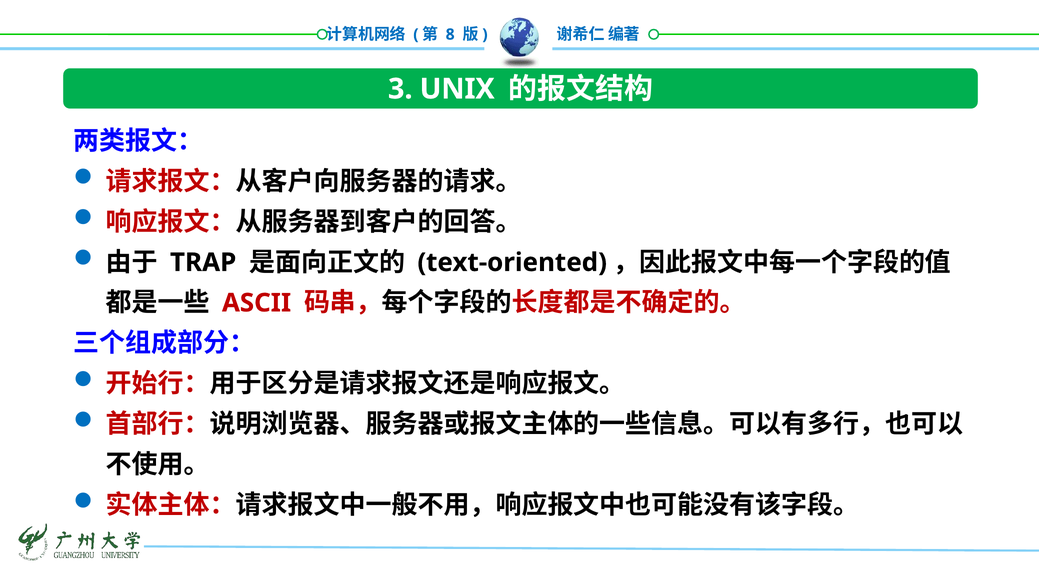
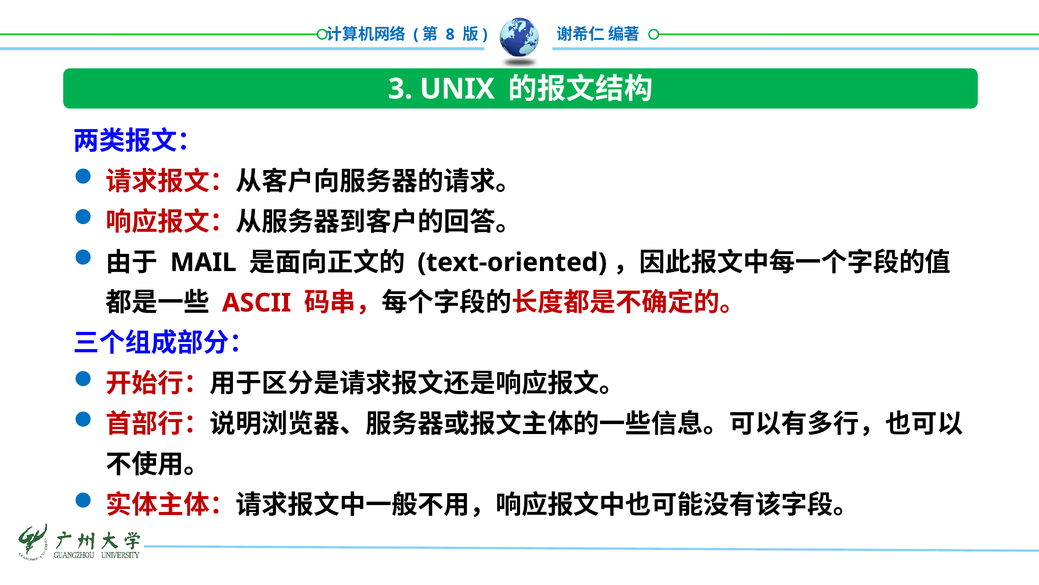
TRAP: TRAP -> MAIL
